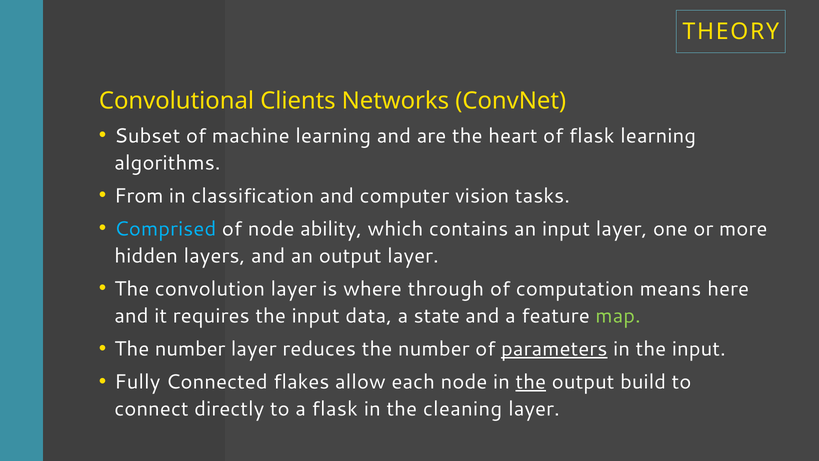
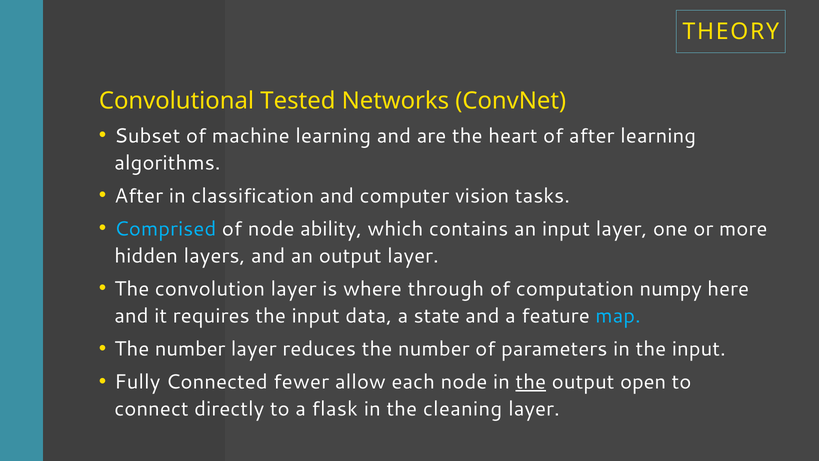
Clients: Clients -> Tested
of flask: flask -> after
From at (139, 196): From -> After
means: means -> numpy
map colour: light green -> light blue
parameters underline: present -> none
flakes: flakes -> fewer
build: build -> open
